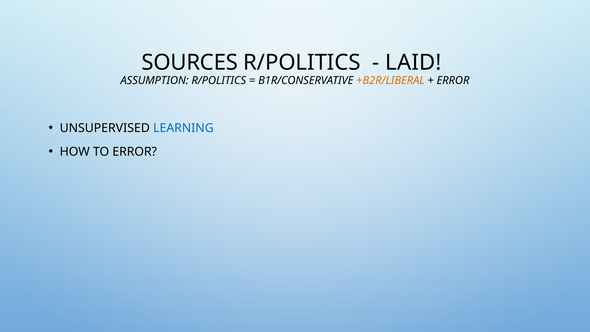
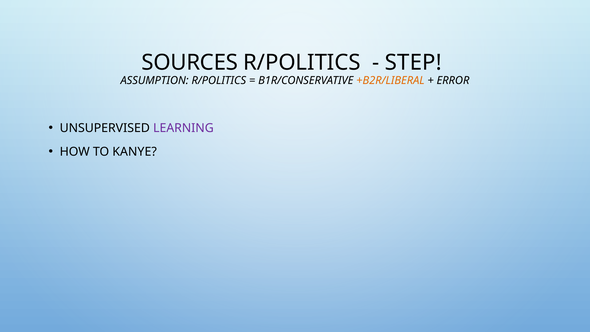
LAID: LAID -> STEP
LEARNING colour: blue -> purple
TO ERROR: ERROR -> KANYE
